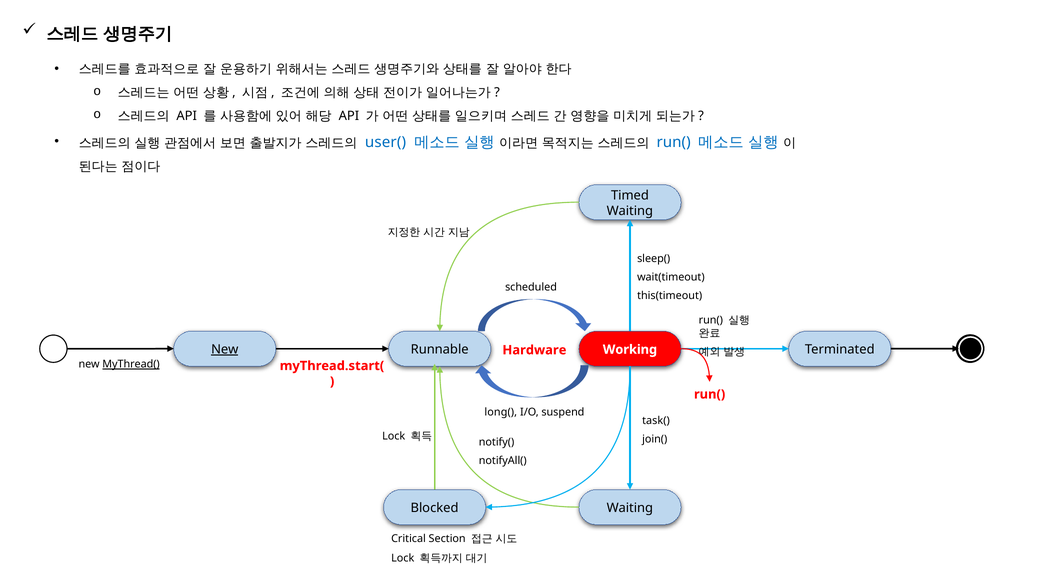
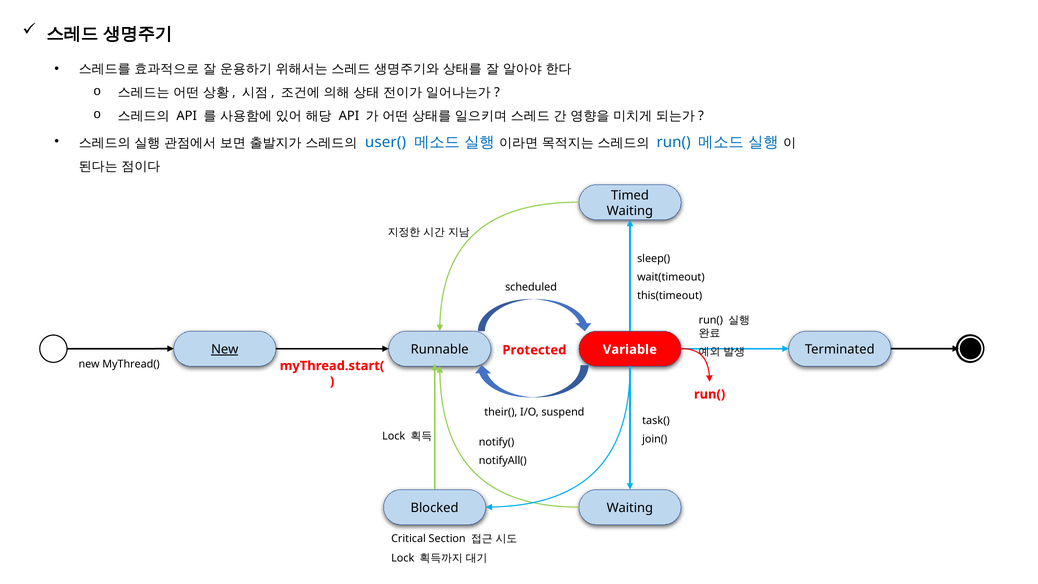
Working: Working -> Variable
Hardware: Hardware -> Protected
MyThread( underline: present -> none
long(: long( -> their(
